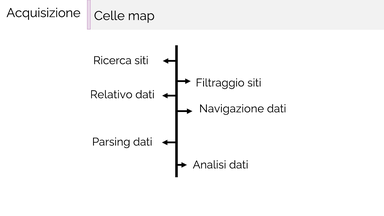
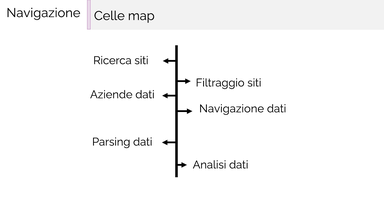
Acquisizione at (43, 13): Acquisizione -> Navigazione
Relativo: Relativo -> Aziende
